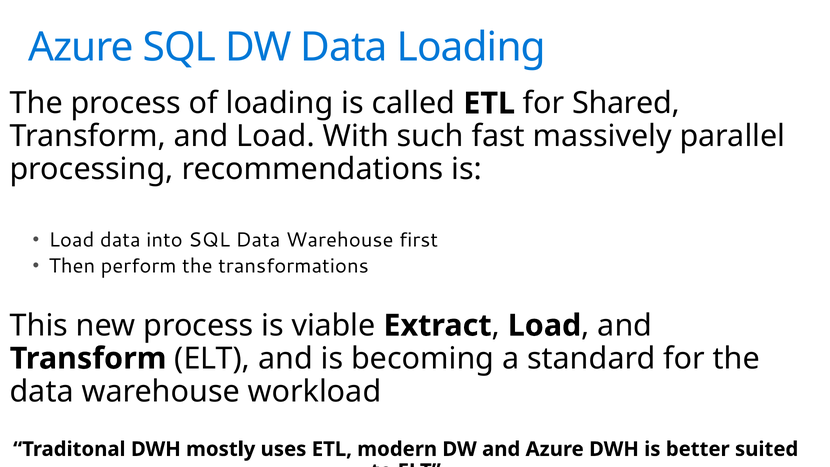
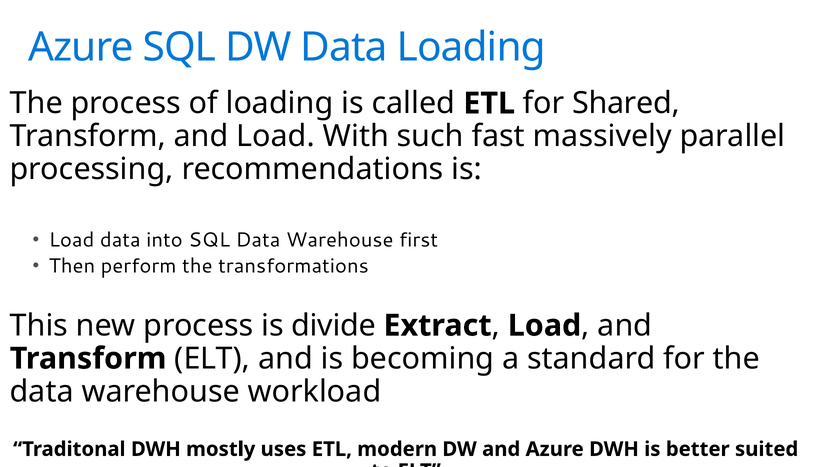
viable: viable -> divide
